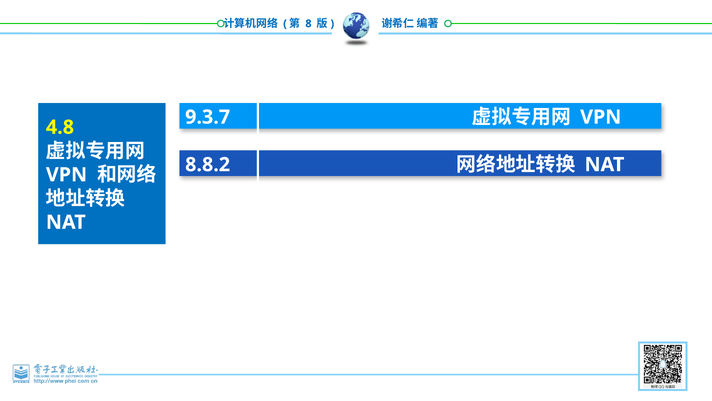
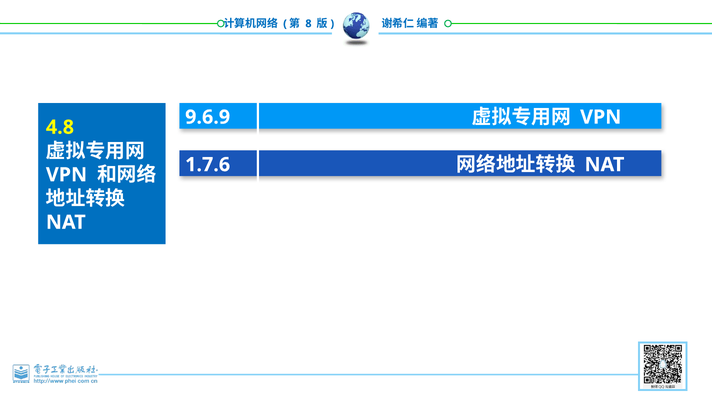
9.3.7: 9.3.7 -> 9.6.9
8.8.2: 8.8.2 -> 1.7.6
